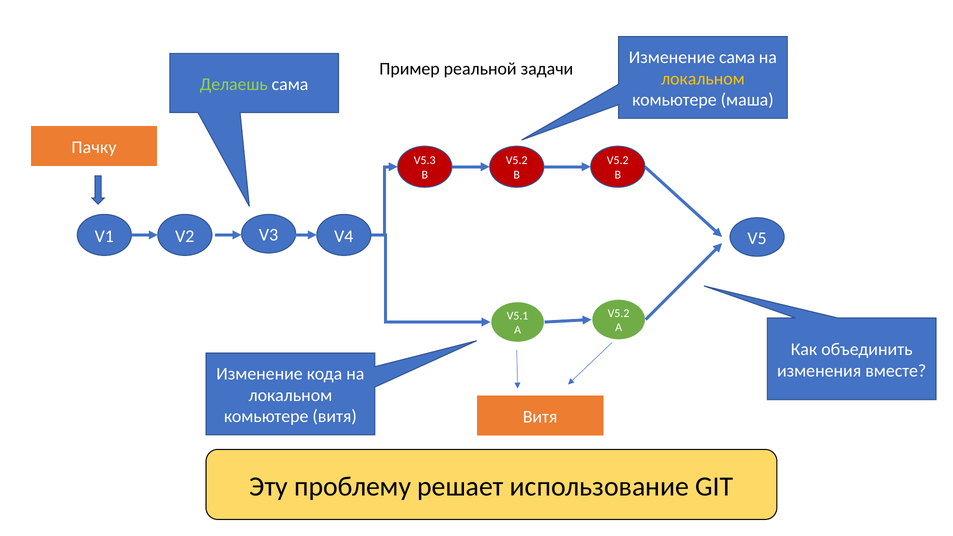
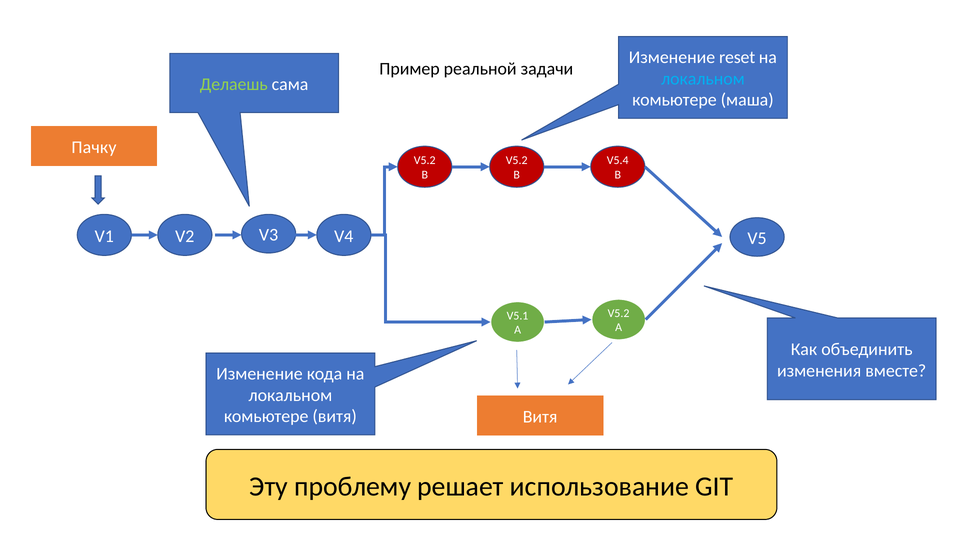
Изменение сама: сама -> reset
локальном at (703, 79) colour: yellow -> light blue
V5.3 at (425, 160): V5.3 -> V5.2
V5.2 at (618, 160): V5.2 -> V5.4
